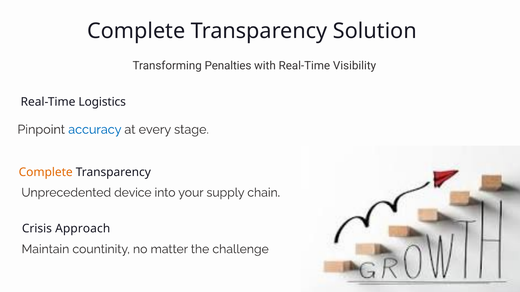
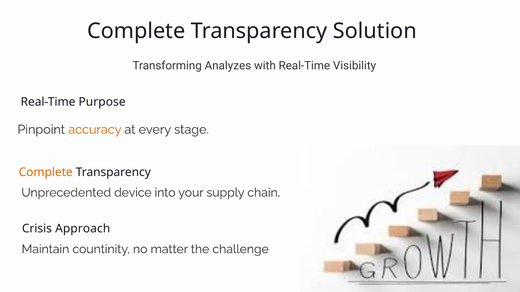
Penalties: Penalties -> Analyzes
Logistics: Logistics -> Purpose
accuracy colour: blue -> orange
